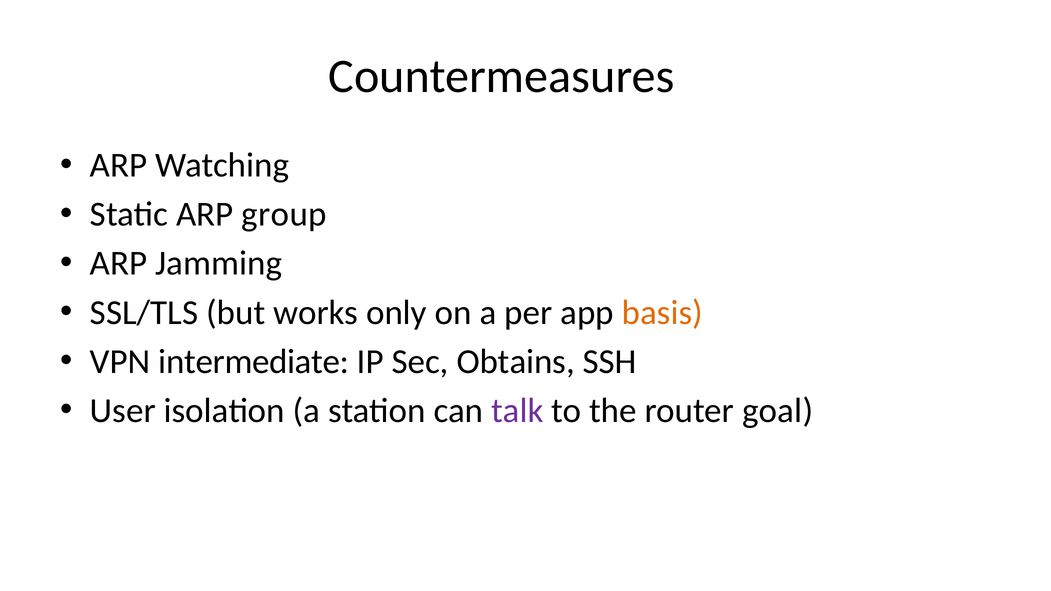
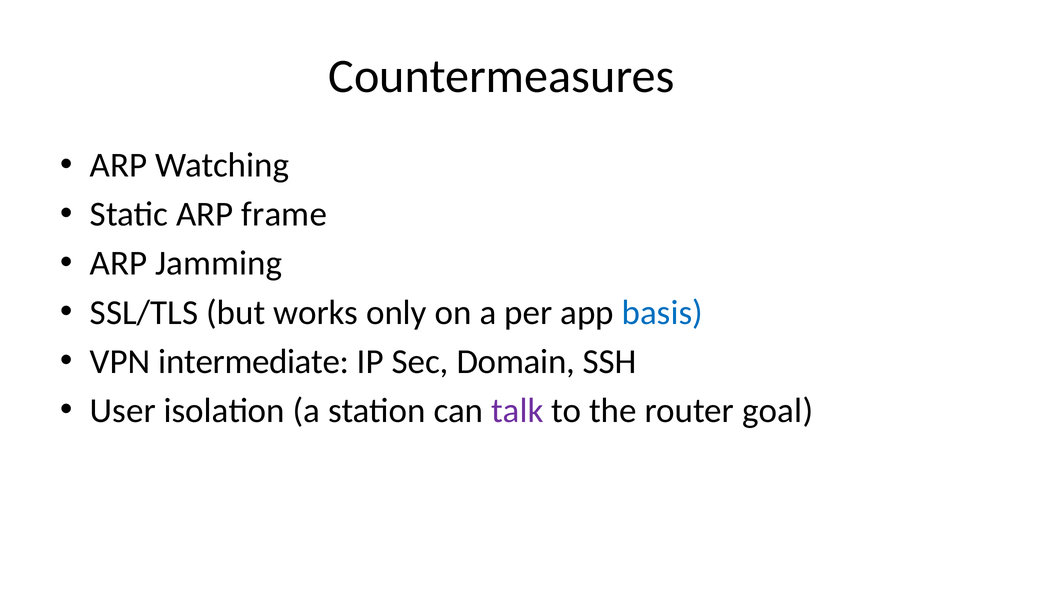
group: group -> frame
basis colour: orange -> blue
Obtains: Obtains -> Domain
